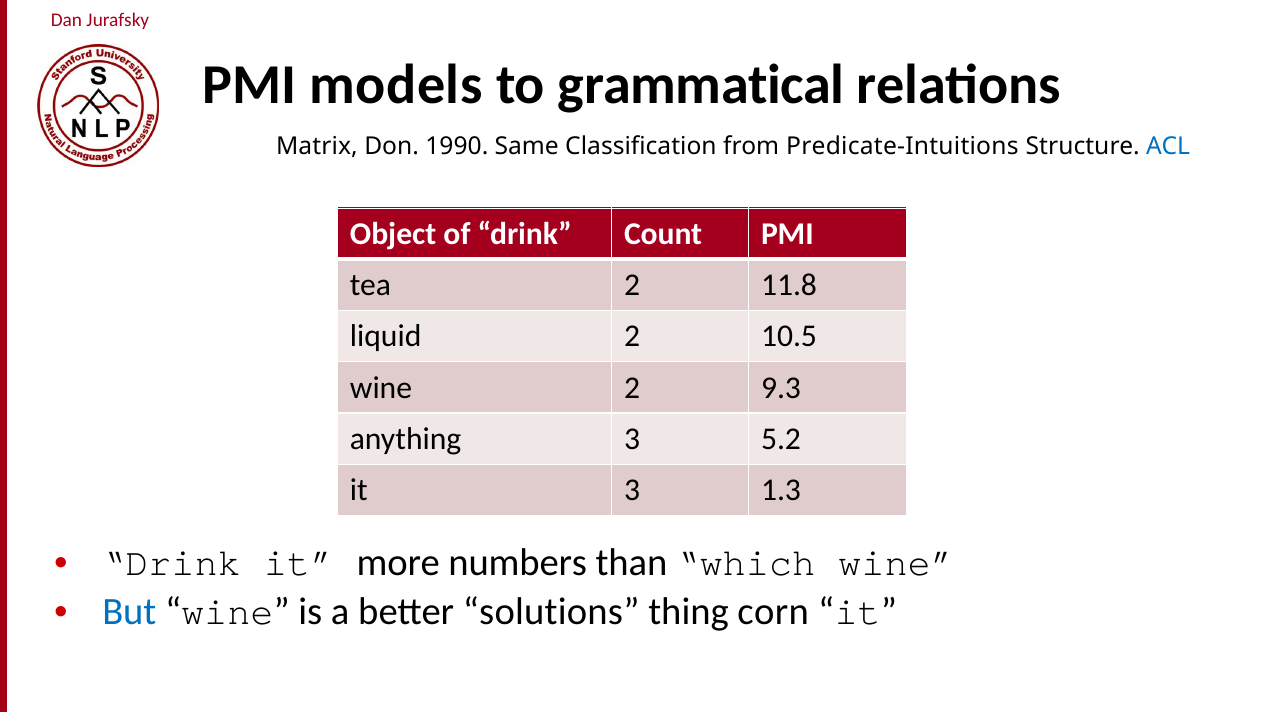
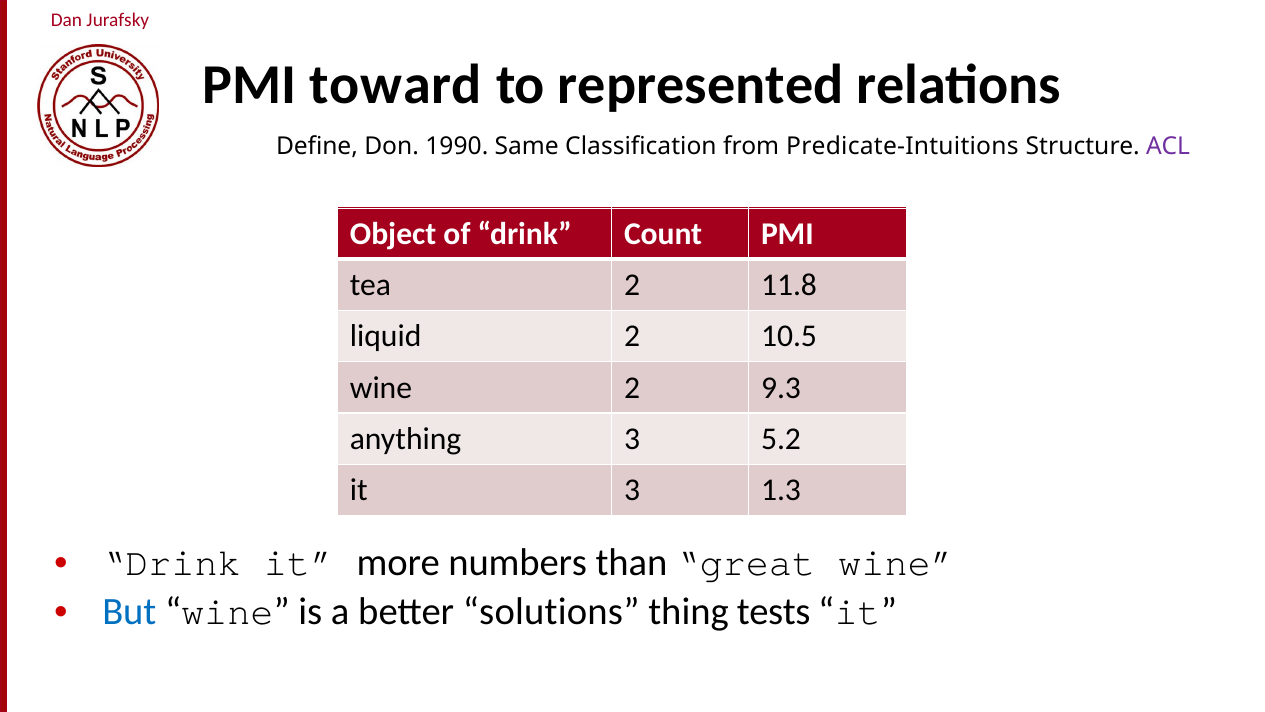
models: models -> toward
grammatical: grammatical -> represented
Matrix: Matrix -> Define
ACL colour: blue -> purple
which: which -> great
corn: corn -> tests
